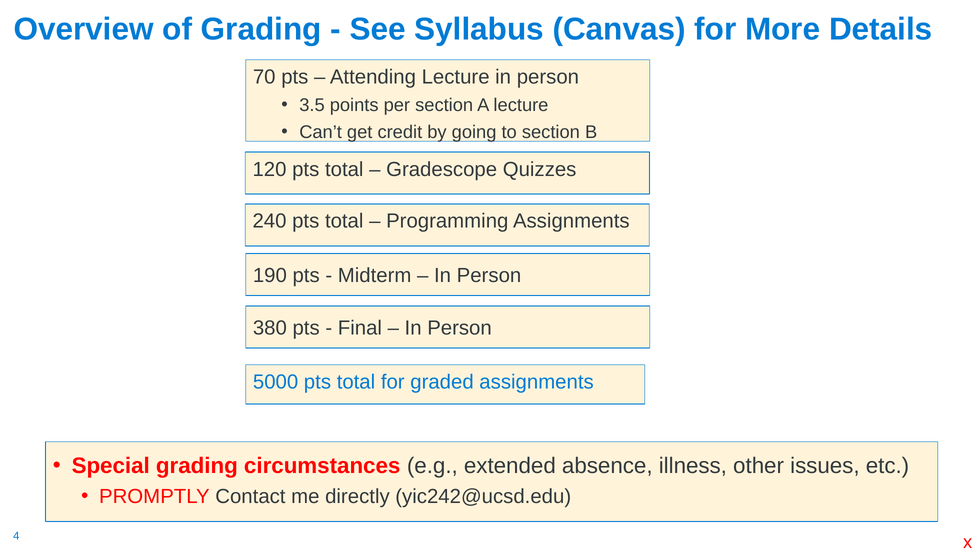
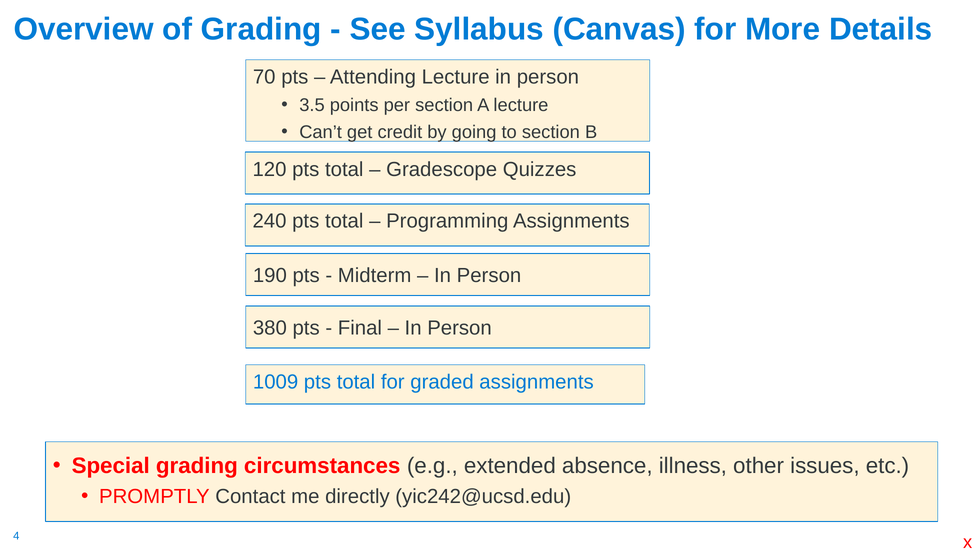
5000: 5000 -> 1009
